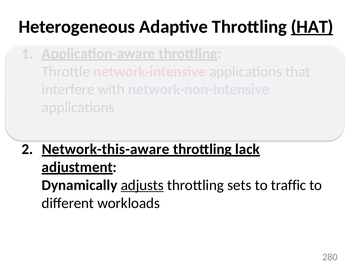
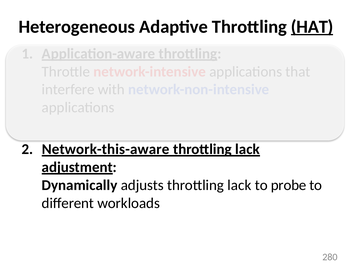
adjusts underline: present -> none
sets at (239, 185): sets -> lack
traffic: traffic -> probe
